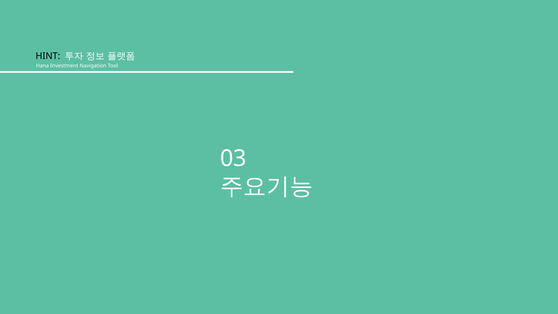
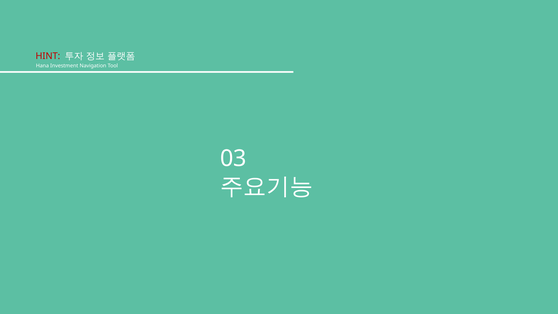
HINT colour: black -> red
